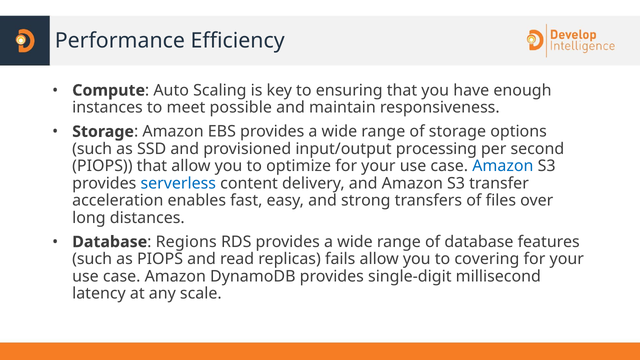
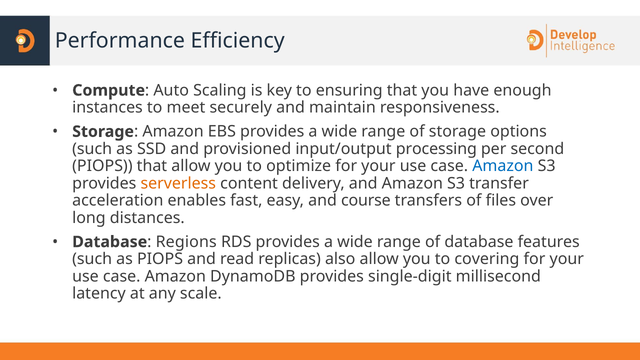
possible: possible -> securely
serverless colour: blue -> orange
strong: strong -> course
fails: fails -> also
